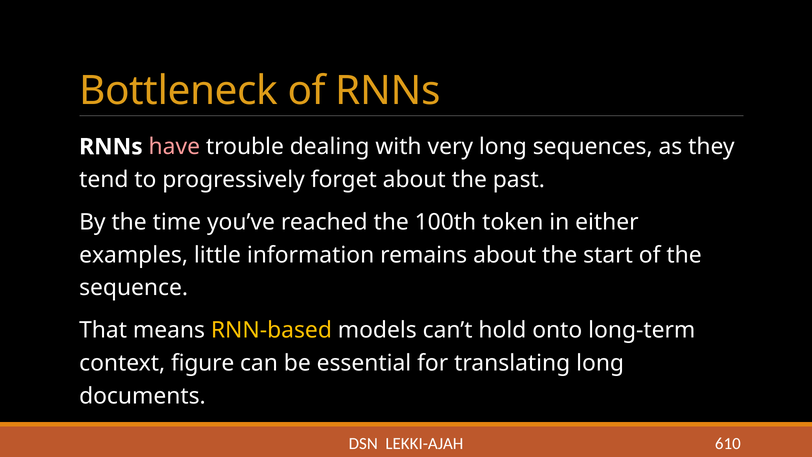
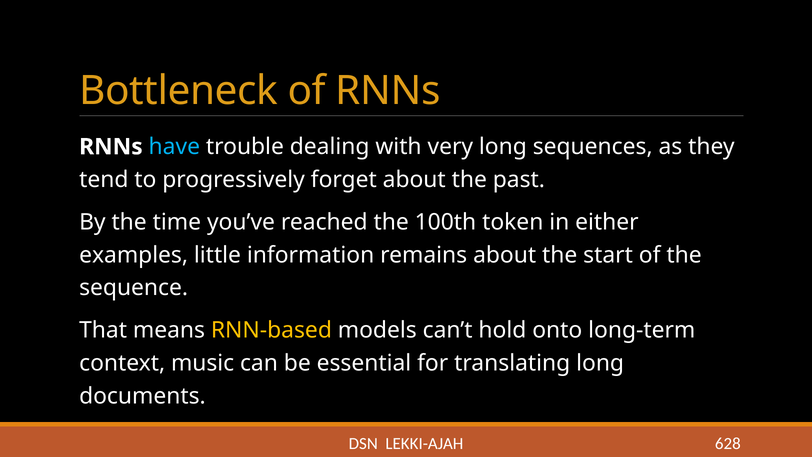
have colour: pink -> light blue
figure: figure -> music
610: 610 -> 628
